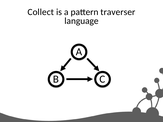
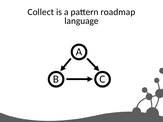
traverser: traverser -> roadmap
